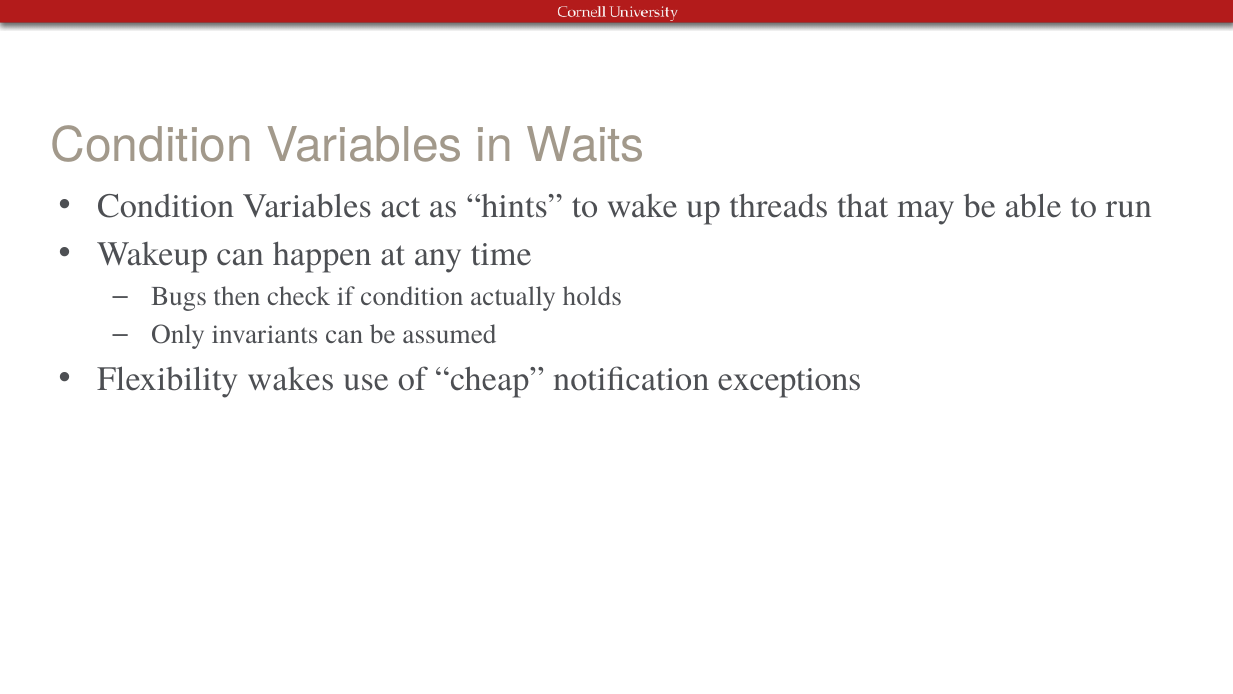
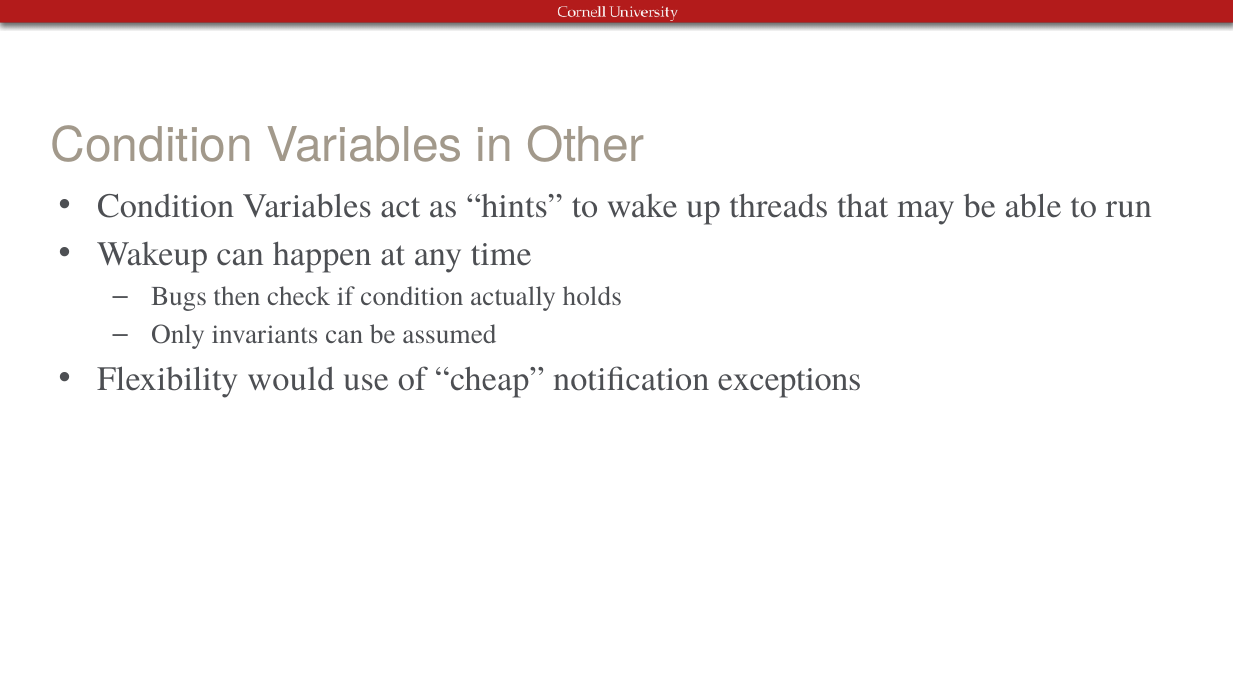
Waits: Waits -> Other
wakes: wakes -> would
